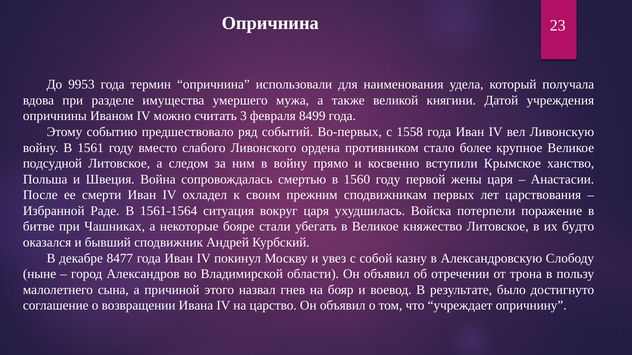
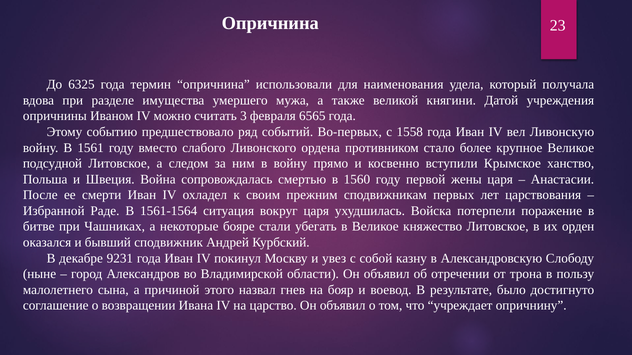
9953: 9953 -> 6325
8499: 8499 -> 6565
будто: будто -> орден
8477: 8477 -> 9231
